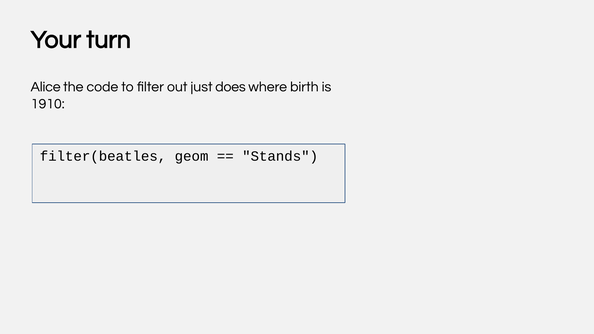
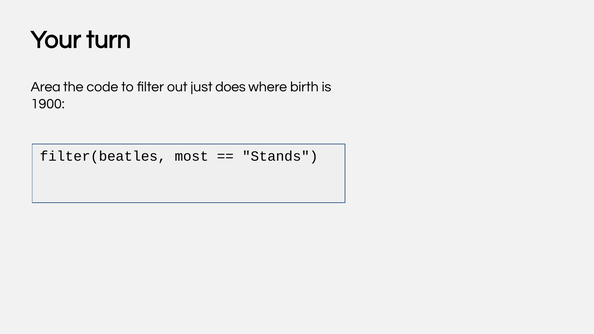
Alice: Alice -> Area
1910: 1910 -> 1900
geom: geom -> most
